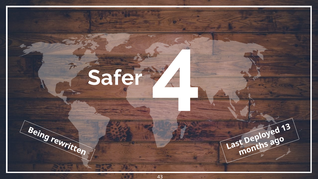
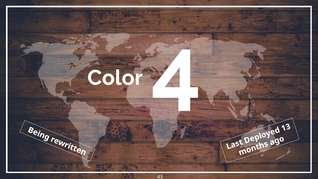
Safer: Safer -> Color
